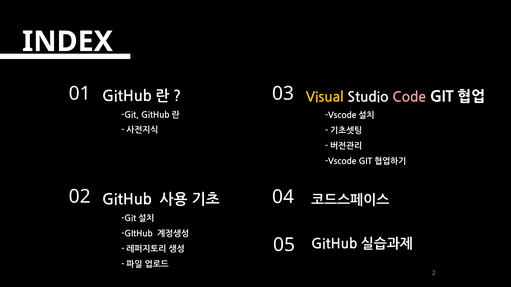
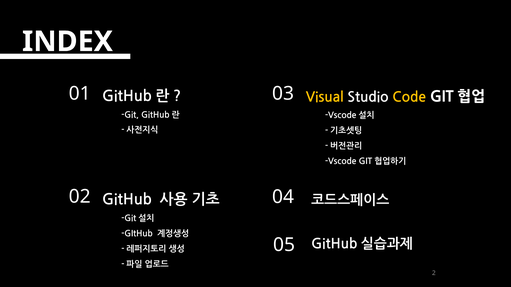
Code colour: pink -> yellow
